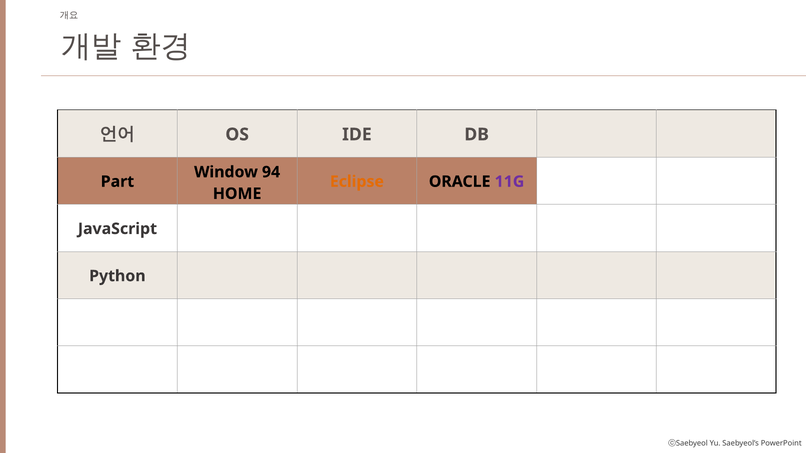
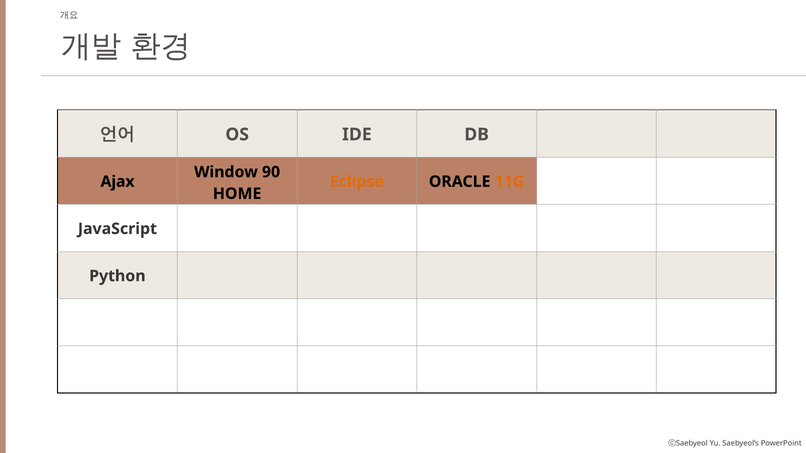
94: 94 -> 90
Part: Part -> Ajax
11G colour: purple -> orange
